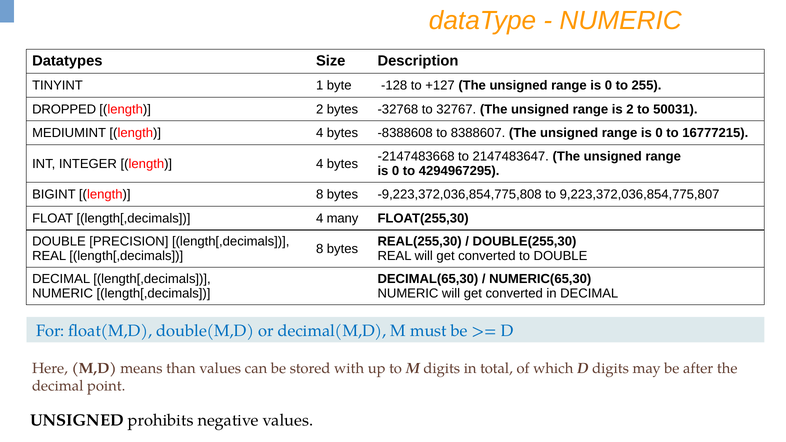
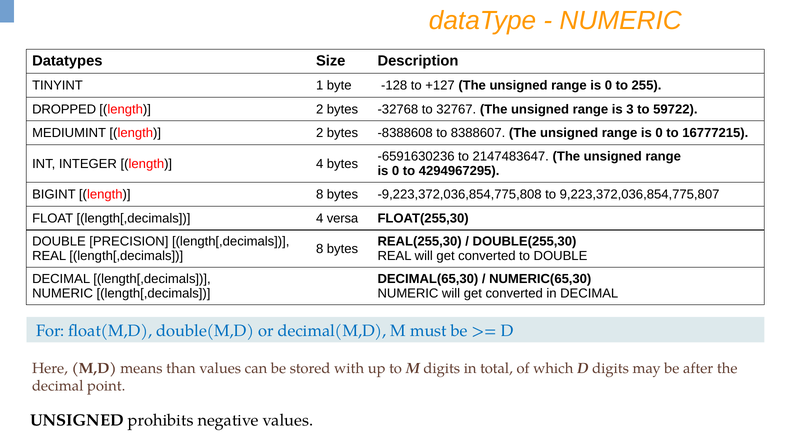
is 2: 2 -> 3
50031: 50031 -> 59722
MEDIUMINT length 4: 4 -> 2
-2147483668: -2147483668 -> -6591630236
many: many -> versa
